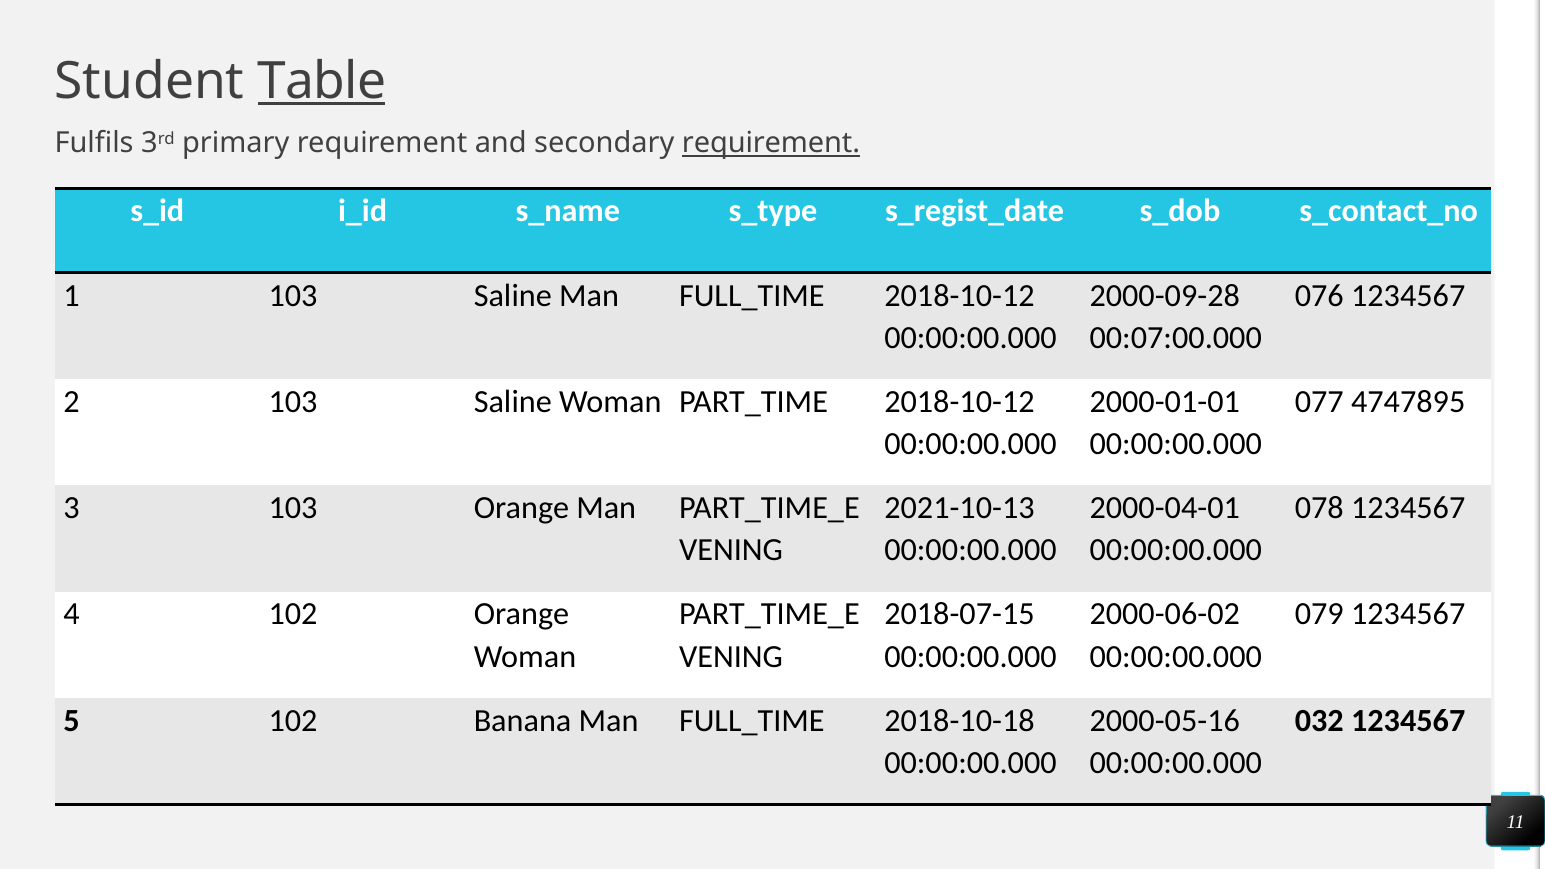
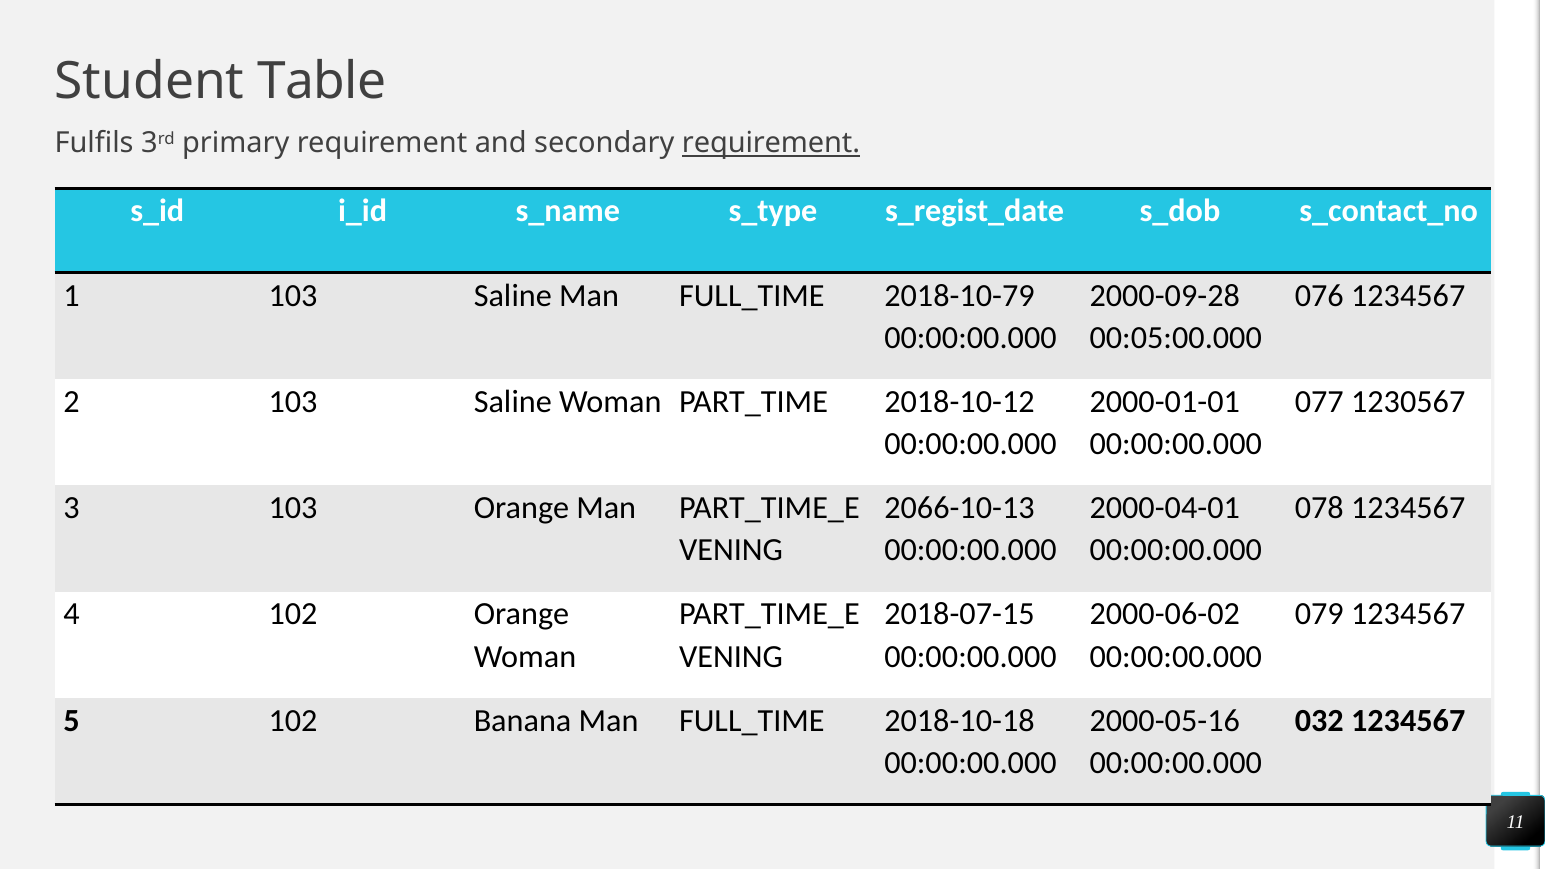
Table underline: present -> none
2018-10-12 at (959, 296): 2018-10-12 -> 2018-10-79
00:07:00.000: 00:07:00.000 -> 00:05:00.000
4747895: 4747895 -> 1230567
2021-10-13: 2021-10-13 -> 2066-10-13
